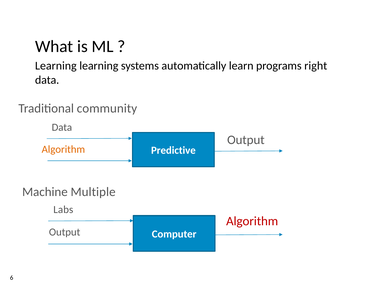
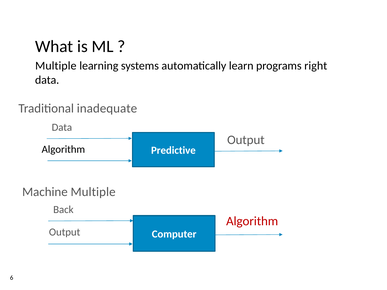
Learning at (56, 66): Learning -> Multiple
community: community -> inadequate
Algorithm at (63, 149) colour: orange -> black
Labs: Labs -> Back
